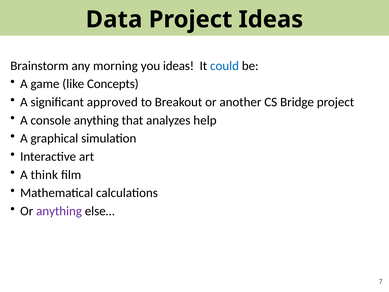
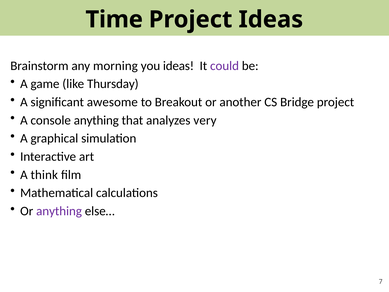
Data: Data -> Time
could colour: blue -> purple
Concepts: Concepts -> Thursday
approved: approved -> awesome
help: help -> very
